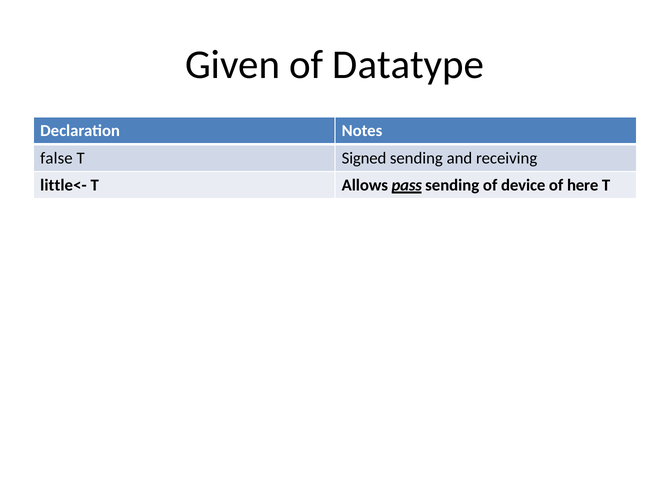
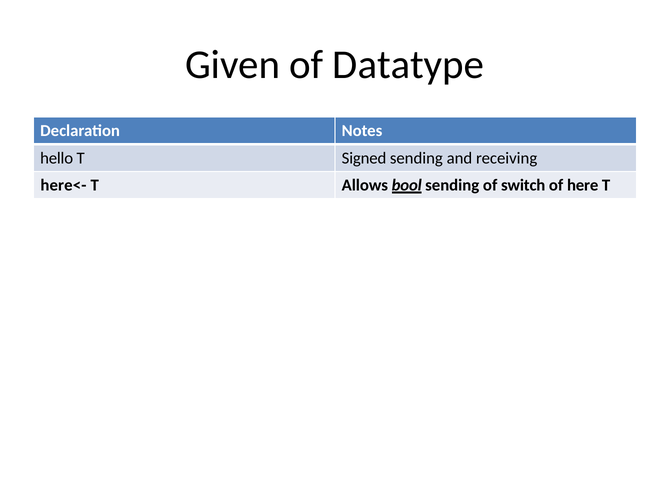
false: false -> hello
little<-: little<- -> here<-
pass: pass -> bool
device: device -> switch
